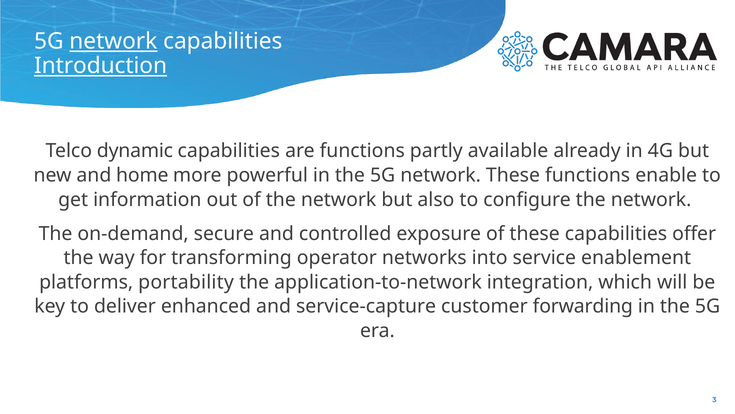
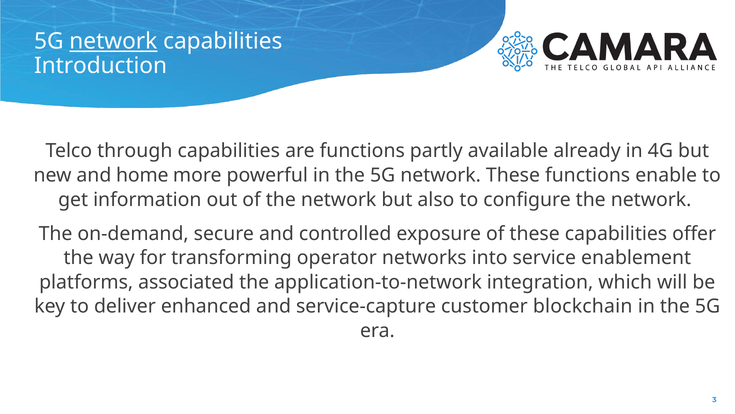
Introduction underline: present -> none
dynamic: dynamic -> through
portability: portability -> associated
forwarding: forwarding -> blockchain
